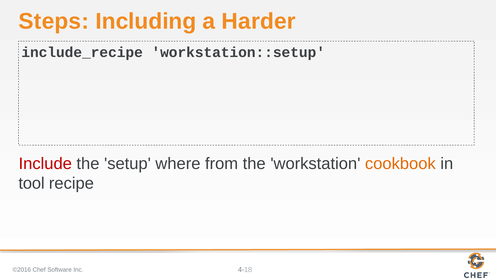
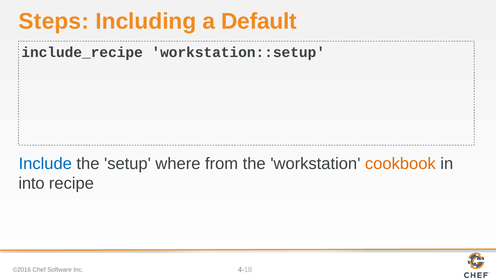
Harder: Harder -> Default
Include colour: red -> blue
tool: tool -> into
